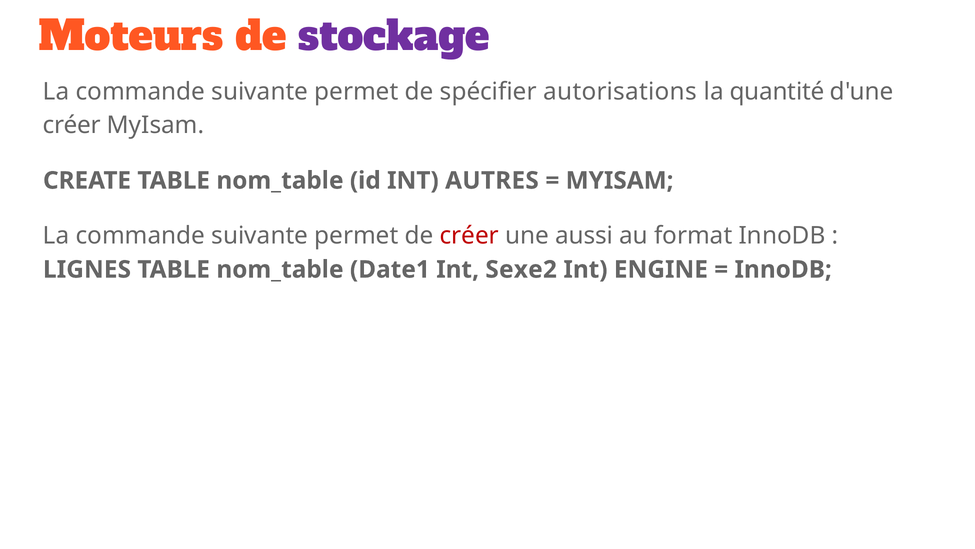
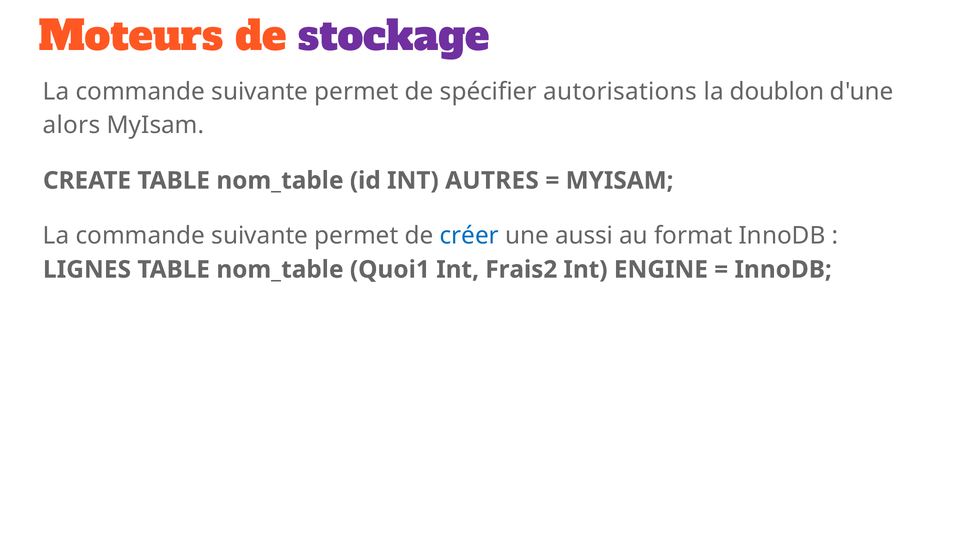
quantité: quantité -> doublon
créer at (72, 125): créer -> alors
créer at (469, 236) colour: red -> blue
Date1: Date1 -> Quoi1
Sexe2: Sexe2 -> Frais2
